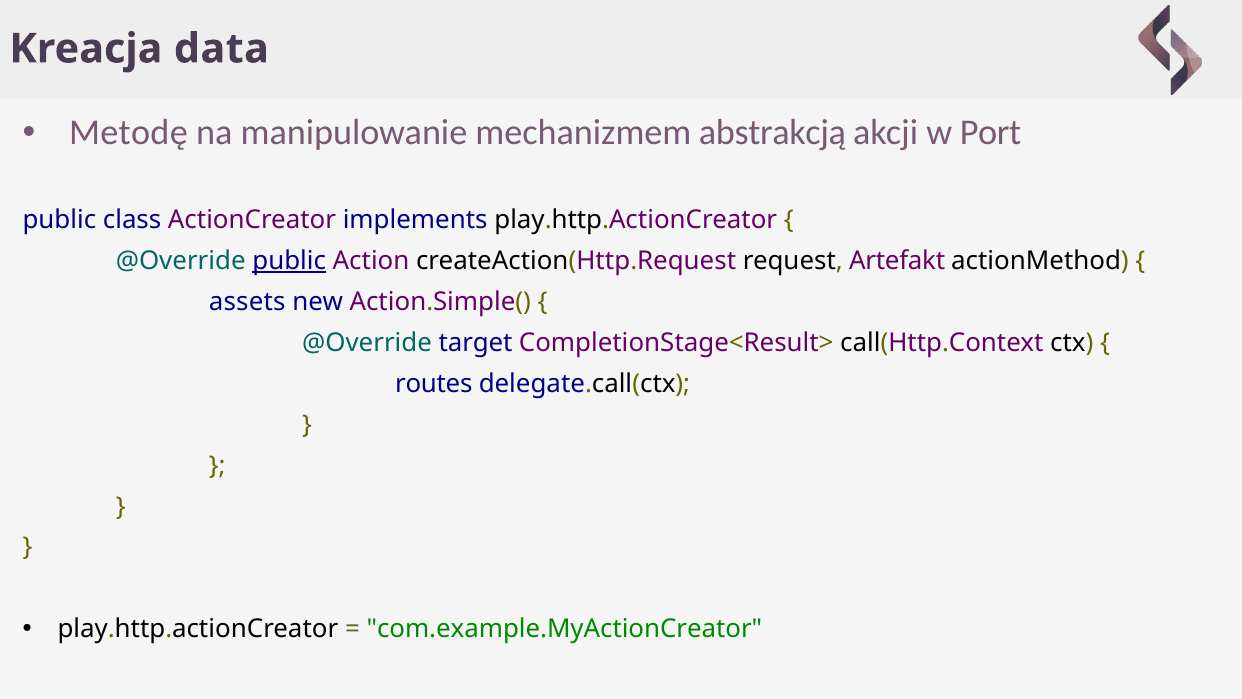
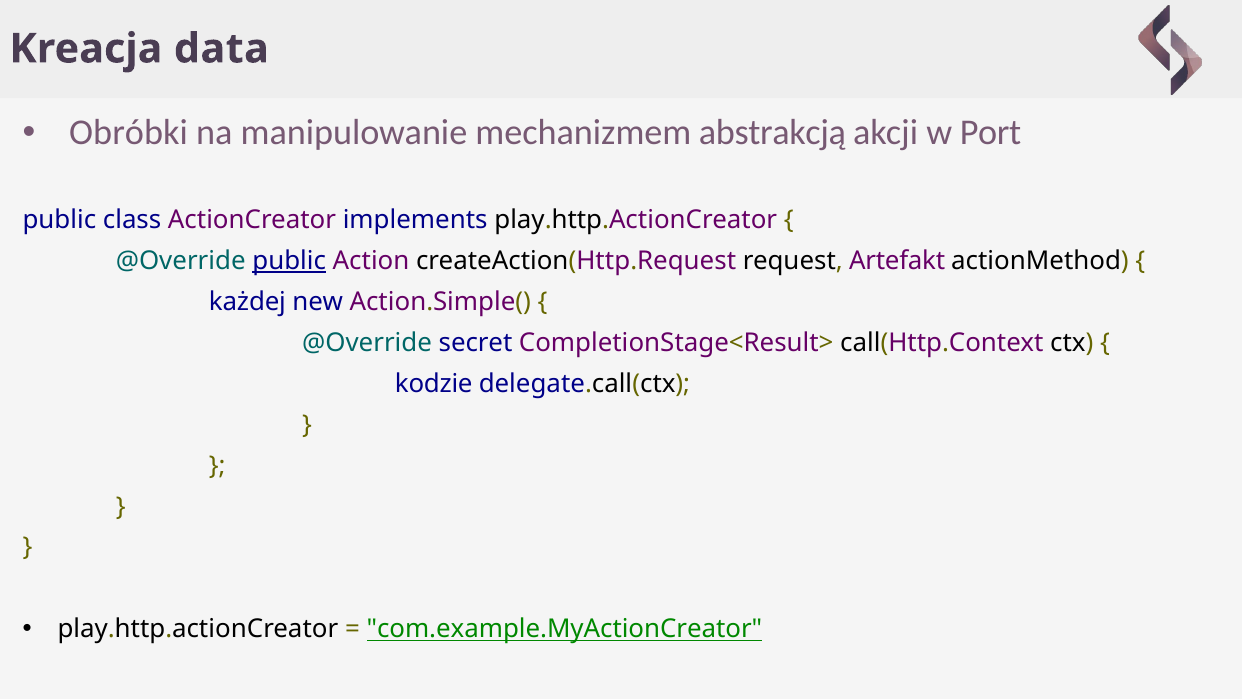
Metodę: Metodę -> Obróbki
assets: assets -> każdej
target: target -> secret
routes: routes -> kodzie
com.example.MyActionCreator underline: none -> present
